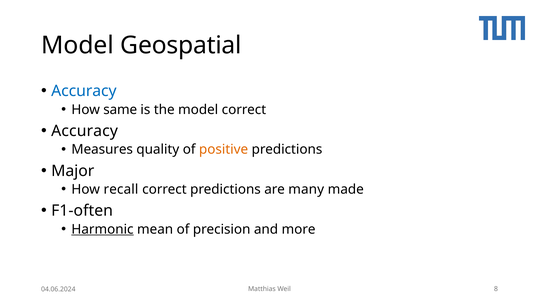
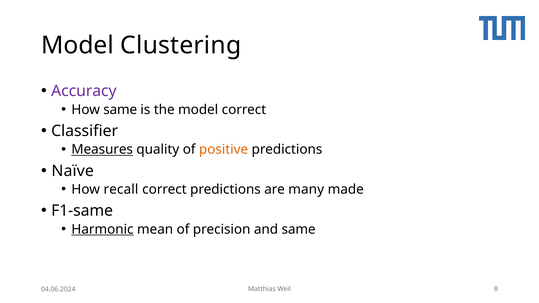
Geospatial: Geospatial -> Clustering
Accuracy at (84, 91) colour: blue -> purple
Accuracy at (85, 131): Accuracy -> Classifier
Measures underline: none -> present
Major: Major -> Naïve
F1-often: F1-often -> F1-same
and more: more -> same
